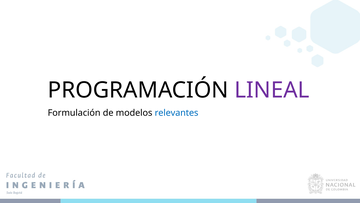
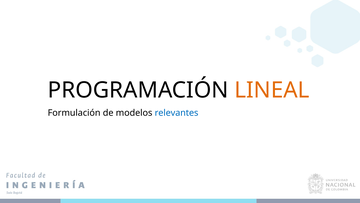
LINEAL colour: purple -> orange
